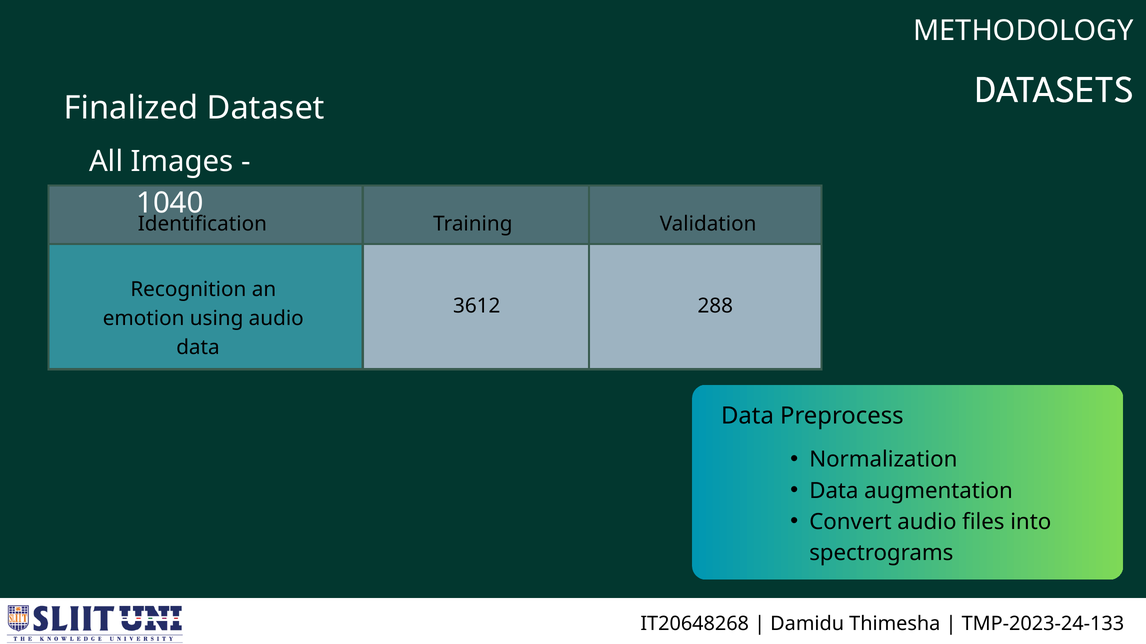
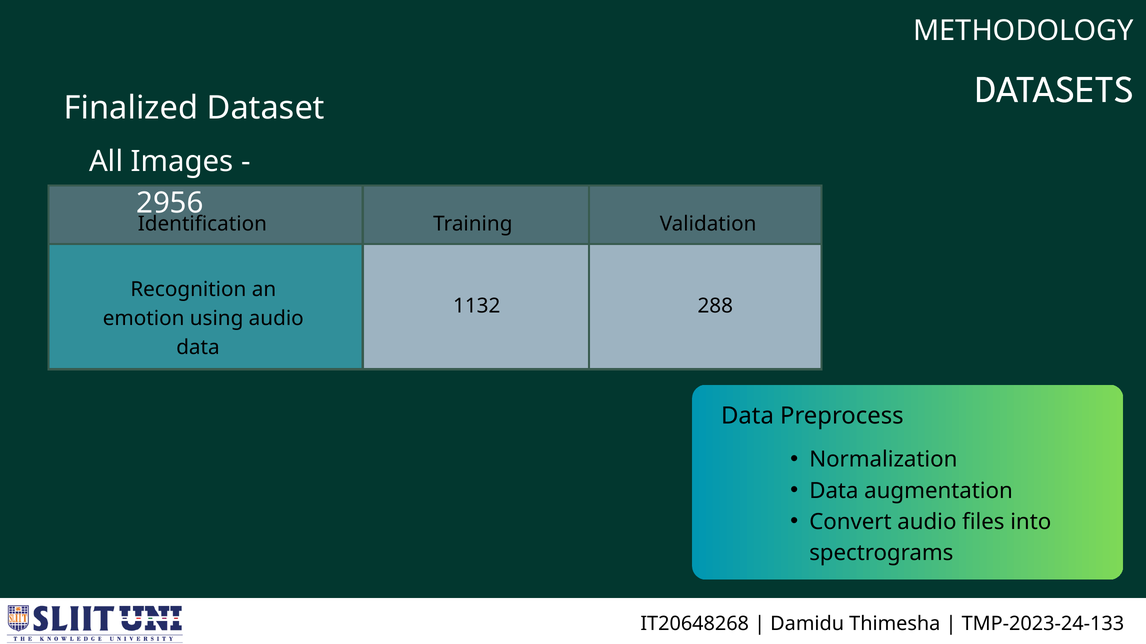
1040: 1040 -> 2956
3612: 3612 -> 1132
